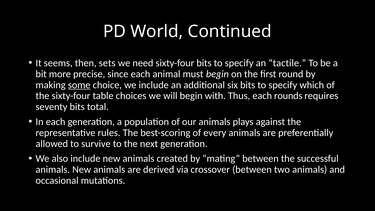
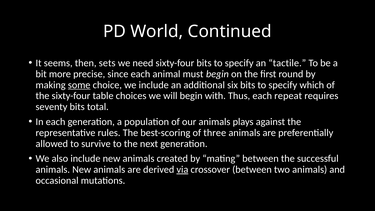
rounds: rounds -> repeat
every: every -> three
via underline: none -> present
